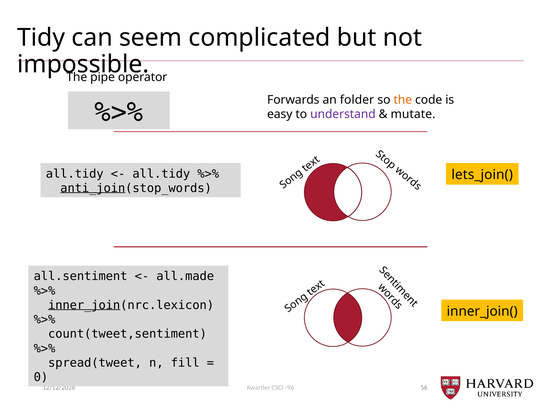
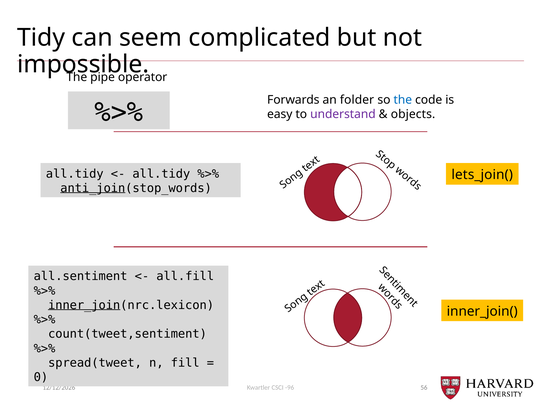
the at (403, 100) colour: orange -> blue
mutate: mutate -> objects
all.made: all.made -> all.fill
